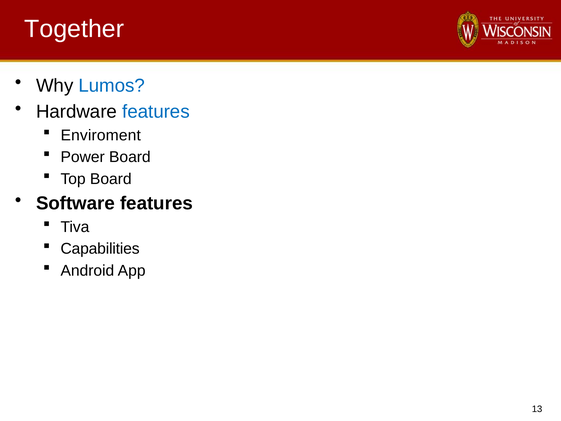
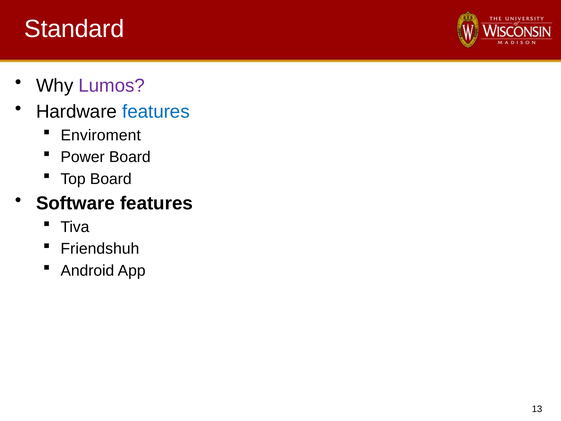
Together: Together -> Standard
Lumos colour: blue -> purple
Capabilities: Capabilities -> Friendshuh
